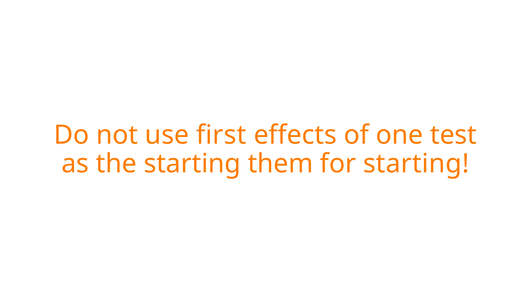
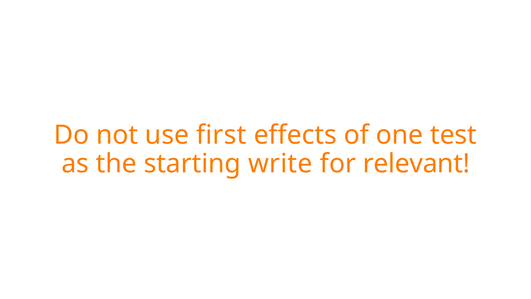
them: them -> write
for starting: starting -> relevant
